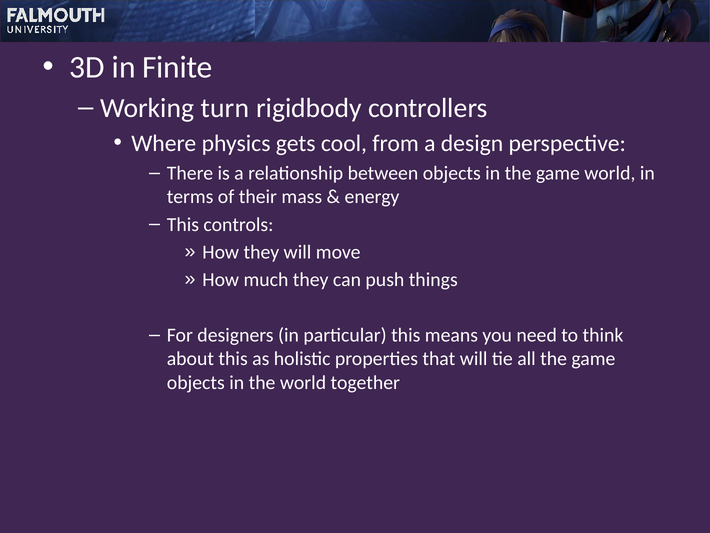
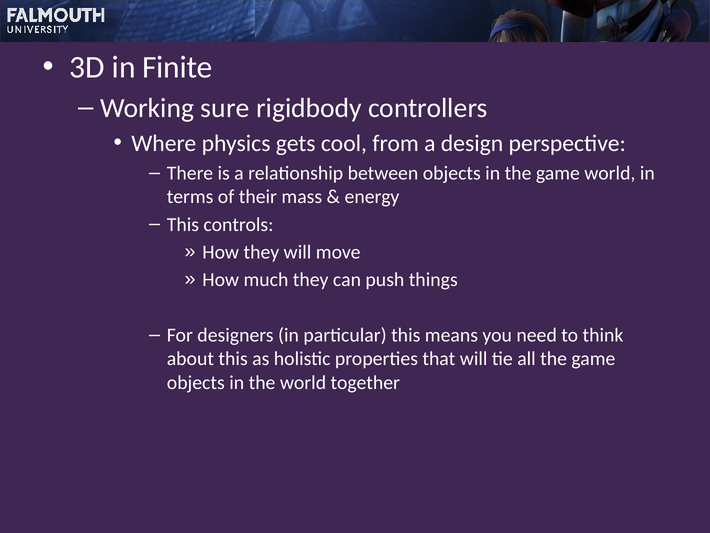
turn: turn -> sure
